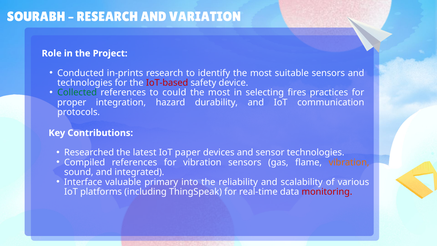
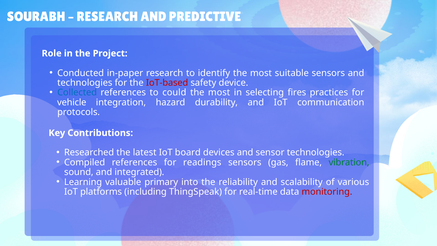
VARIATION: VARIATION -> PREDICTIVE
in-prints: in-prints -> in-paper
Collected colour: green -> blue
proper: proper -> vehicle
paper: paper -> board
for vibration: vibration -> readings
vibration at (349, 162) colour: orange -> green
Interface: Interface -> Learning
